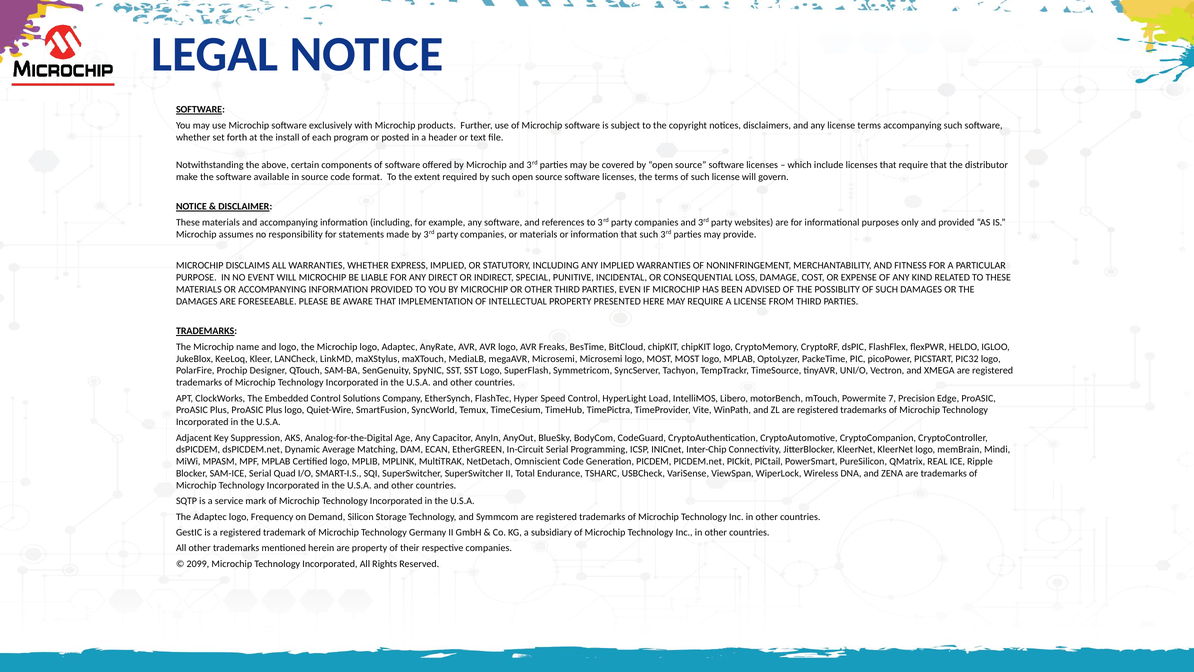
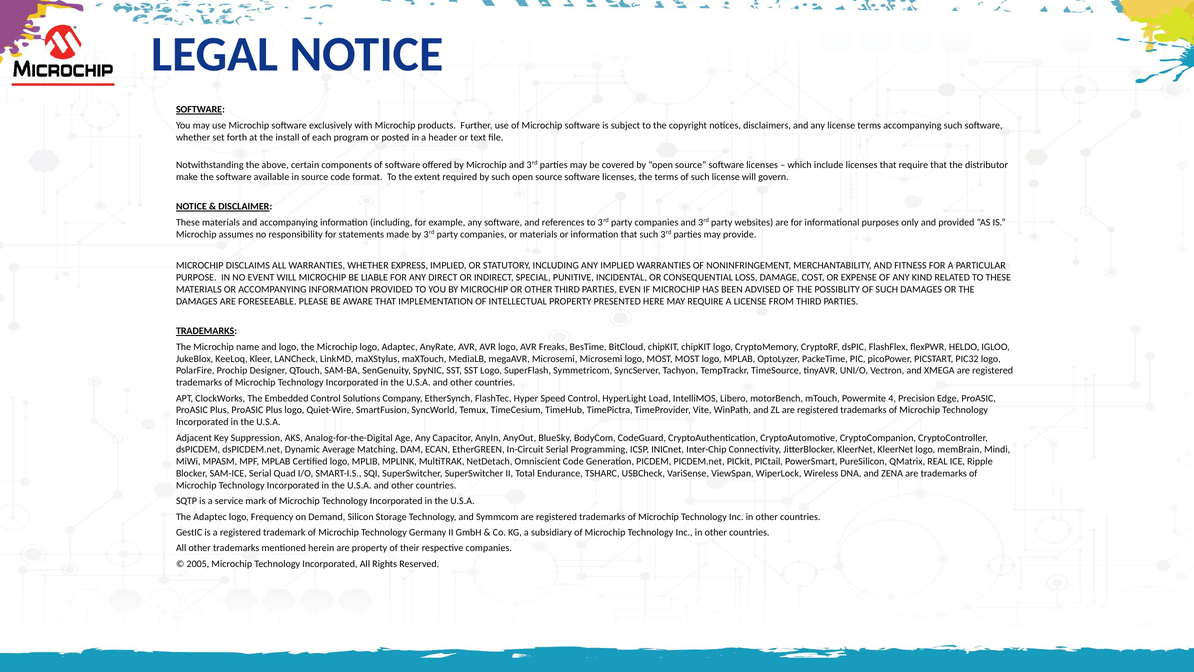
7: 7 -> 4
2099: 2099 -> 2005
